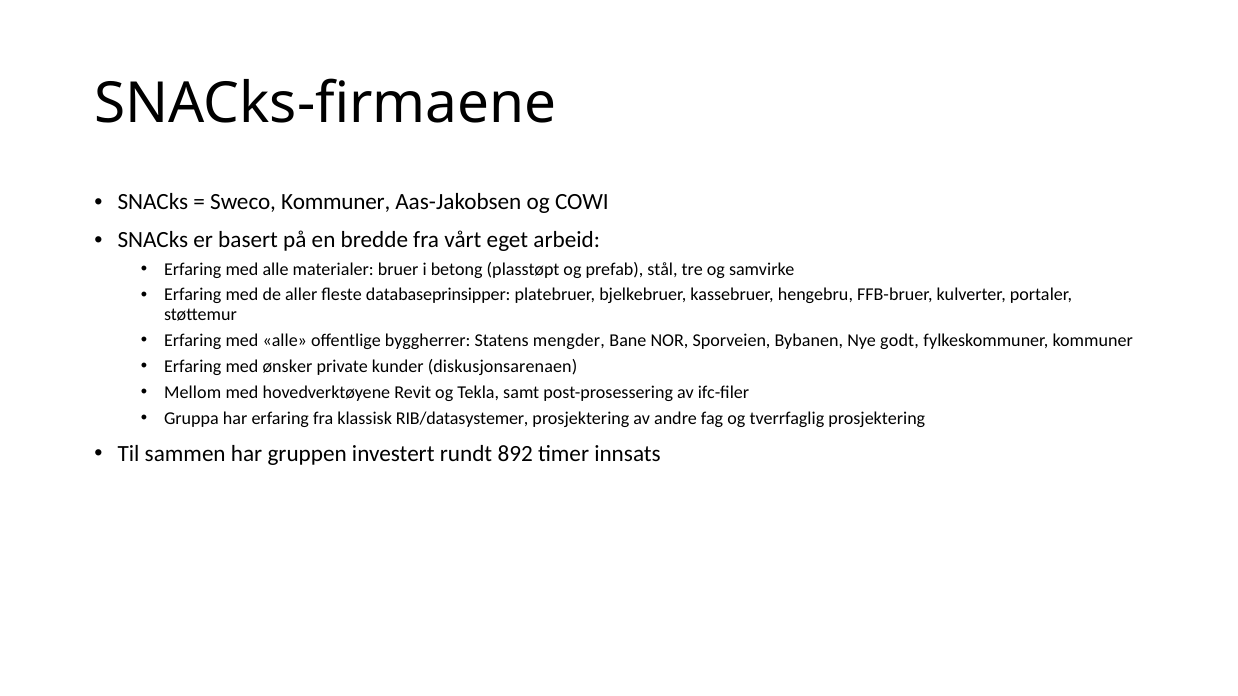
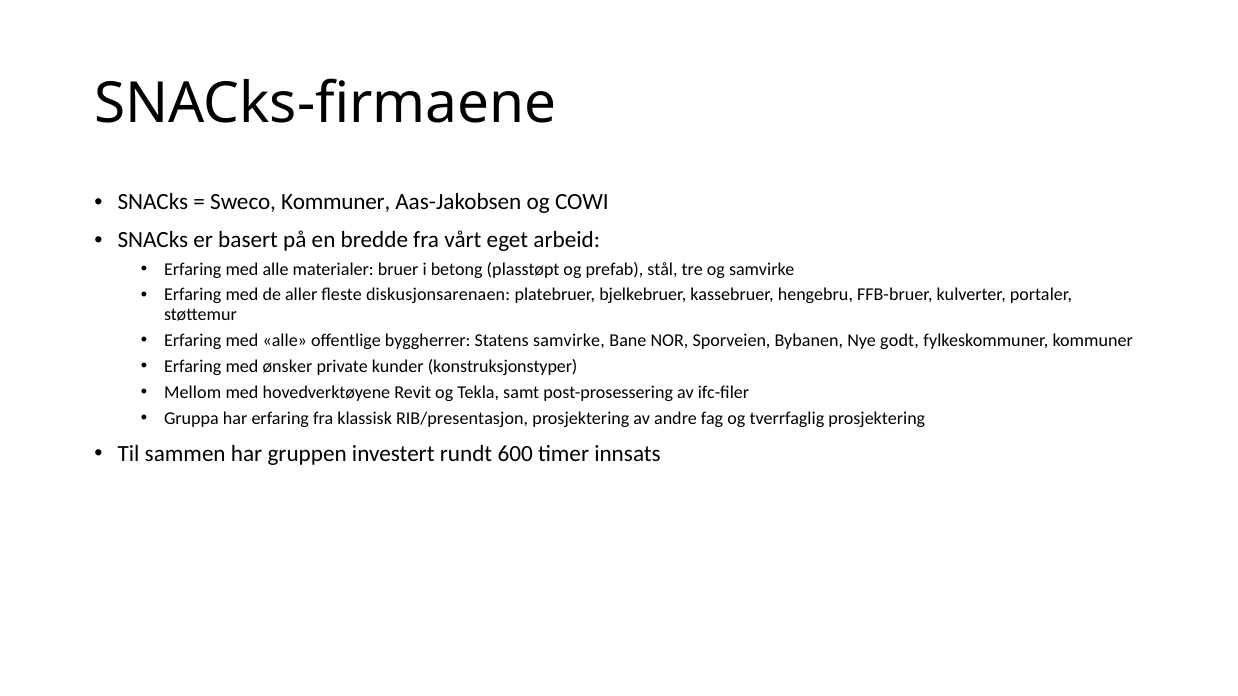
databaseprinsipper: databaseprinsipper -> diskusjonsarenaen
Statens mengder: mengder -> samvirke
diskusjonsarenaen: diskusjonsarenaen -> konstruksjonstyper
RIB/datasystemer: RIB/datasystemer -> RIB/presentasjon
892: 892 -> 600
